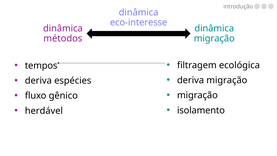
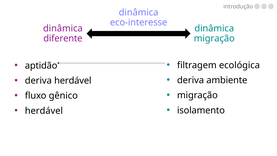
métodos: métodos -> diferente
tempos: tempos -> aptidão
deriva migração: migração -> ambiente
deriva espécies: espécies -> herdável
